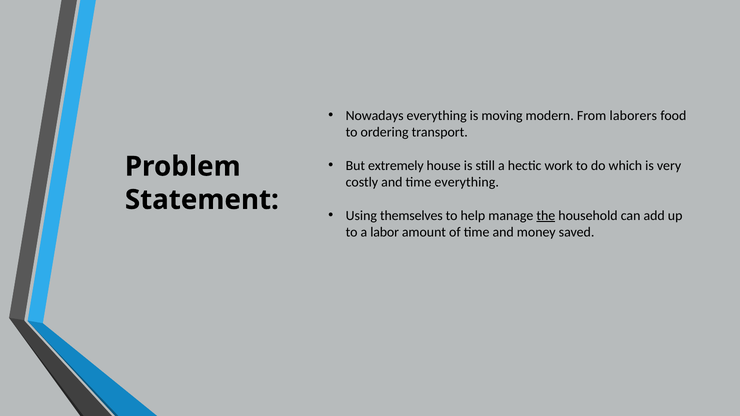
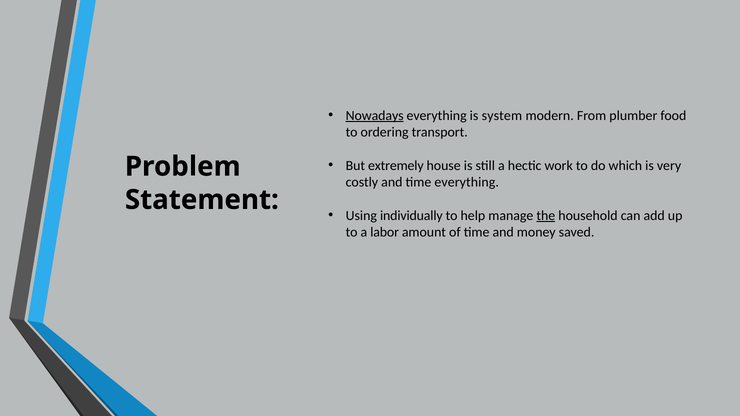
Nowadays underline: none -> present
moving: moving -> system
laborers: laborers -> plumber
themselves: themselves -> individually
